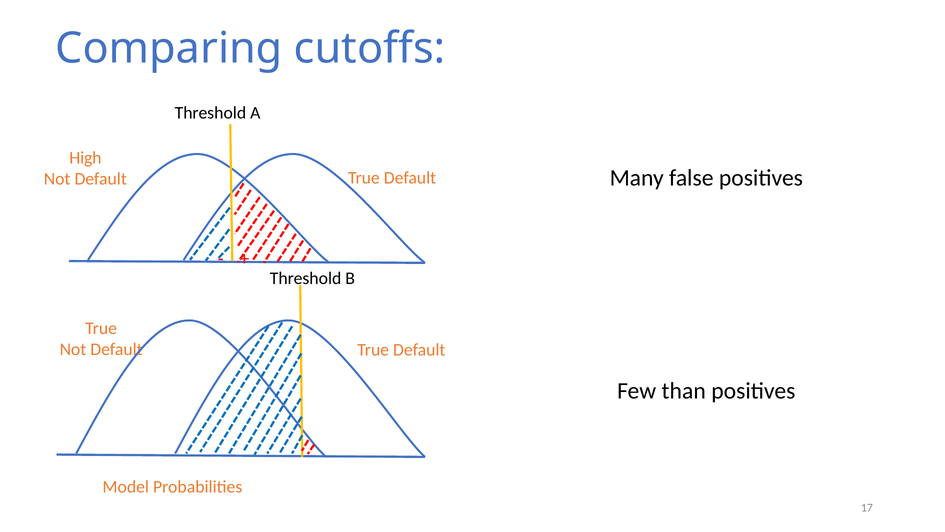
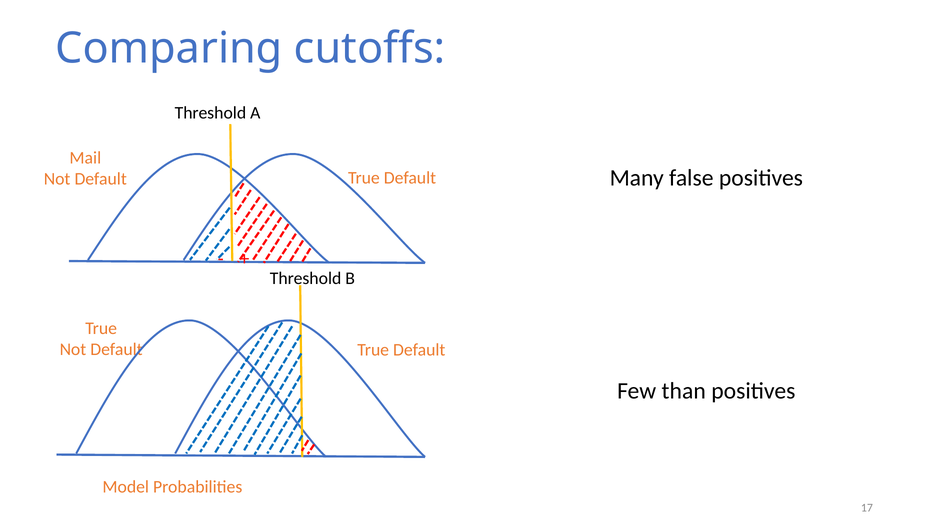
High: High -> Mail
